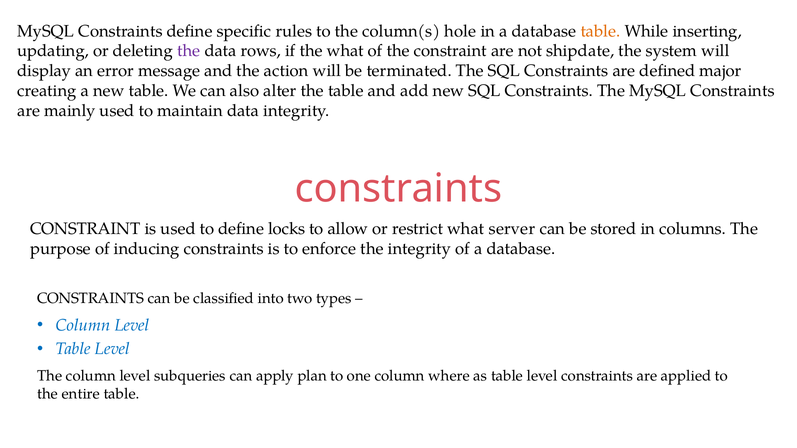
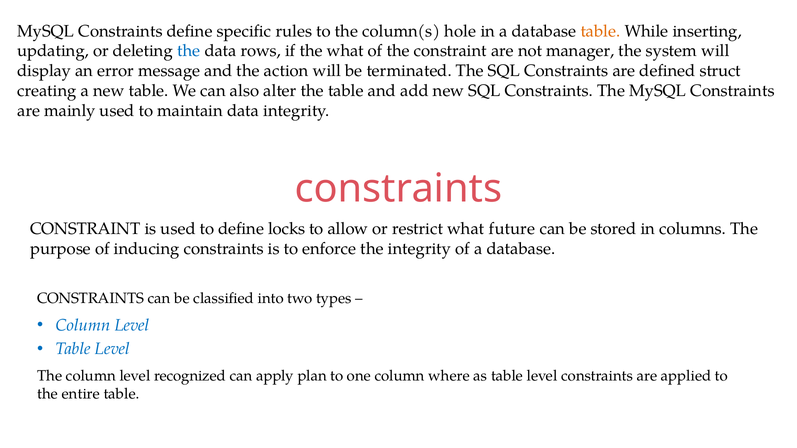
the at (189, 51) colour: purple -> blue
shipdate: shipdate -> manager
major: major -> struct
server: server -> future
subqueries: subqueries -> recognized
